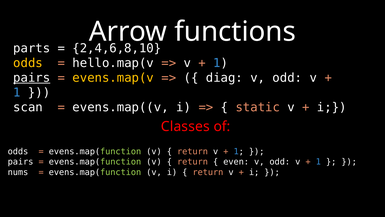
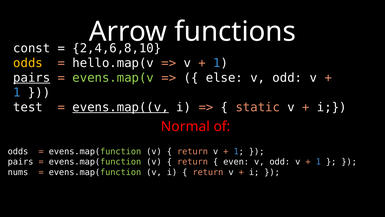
parts: parts -> const
evens.map(v colour: yellow -> light green
diag: diag -> else
scan: scan -> test
evens.map((v underline: none -> present
Classes: Classes -> Normal
